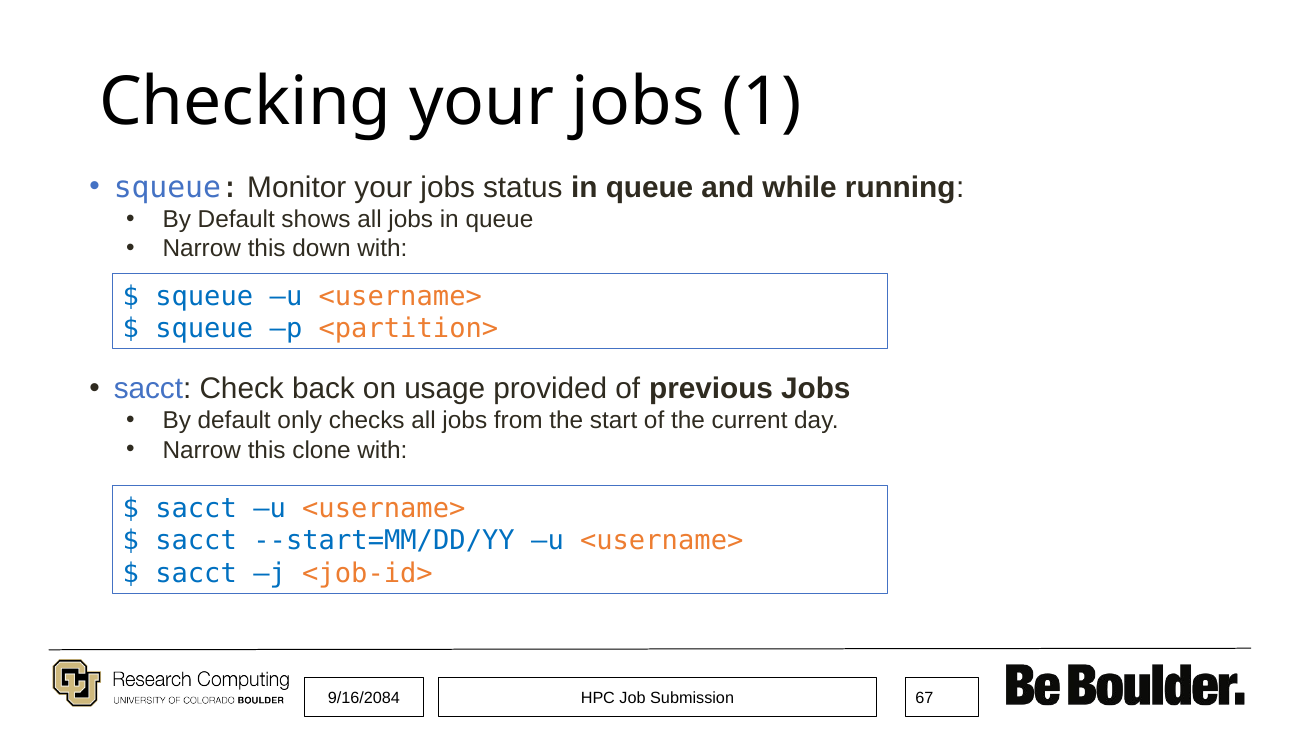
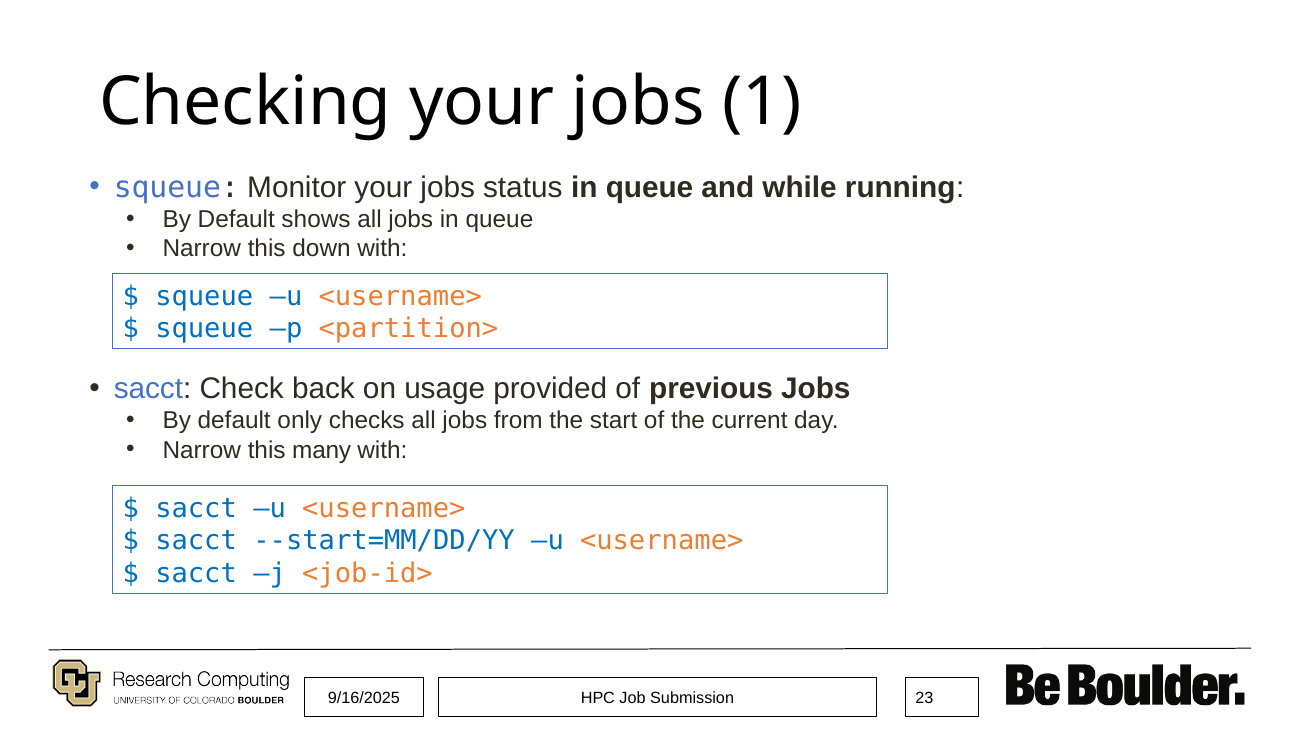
clone: clone -> many
9/16/2084: 9/16/2084 -> 9/16/2025
67: 67 -> 23
